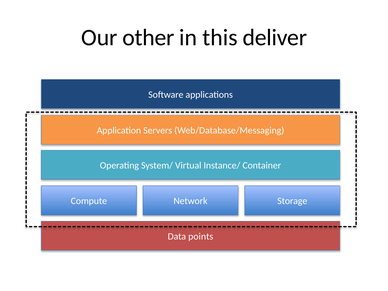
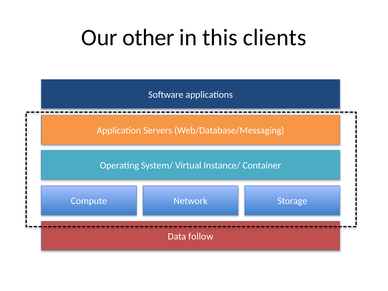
deliver: deliver -> clients
points: points -> follow
